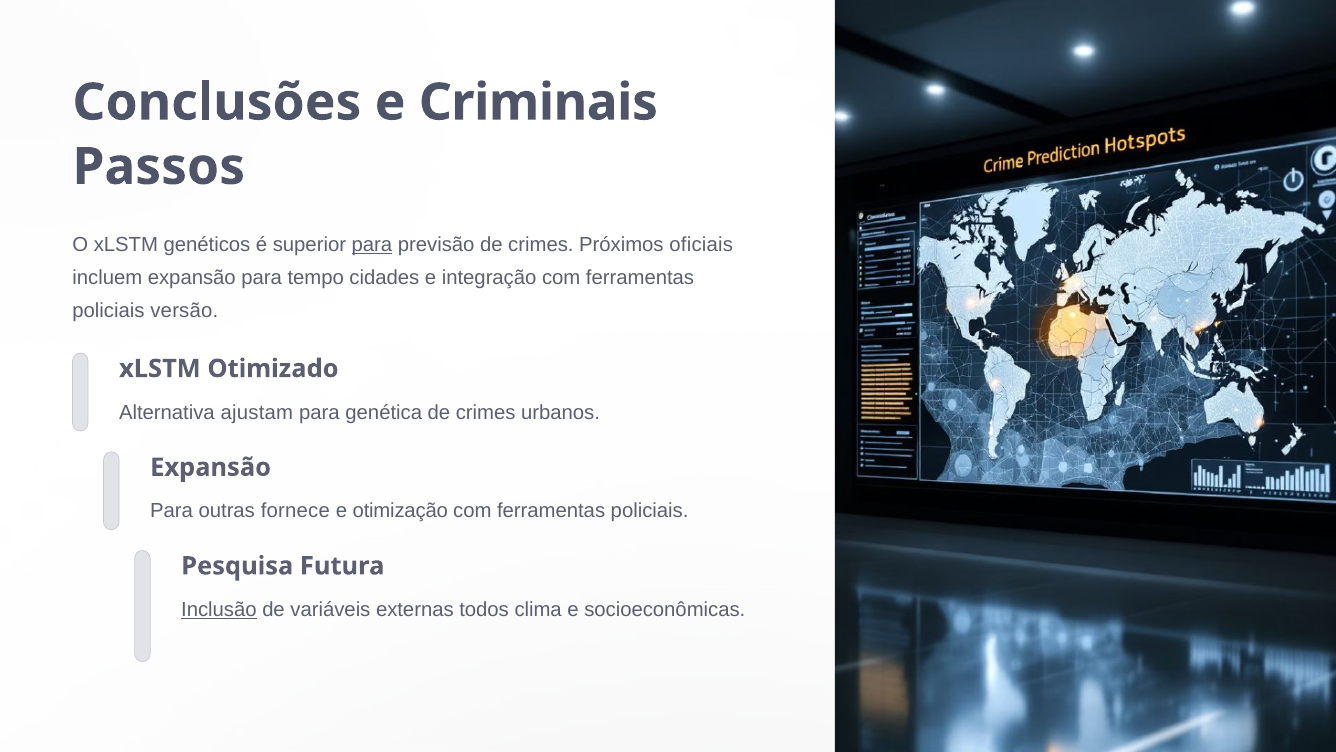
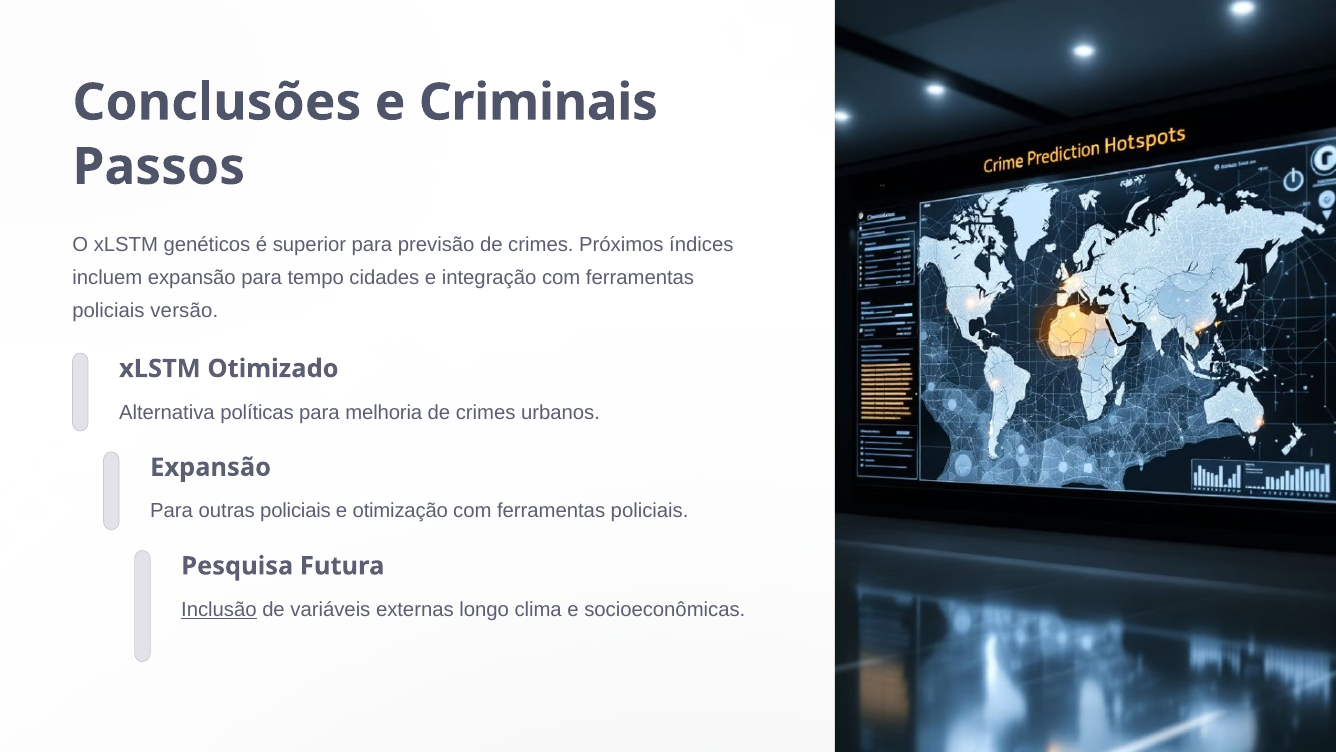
para at (372, 245) underline: present -> none
oficiais: oficiais -> índices
ajustam: ajustam -> políticas
genética: genética -> melhoria
outras fornece: fornece -> policiais
todos: todos -> longo
